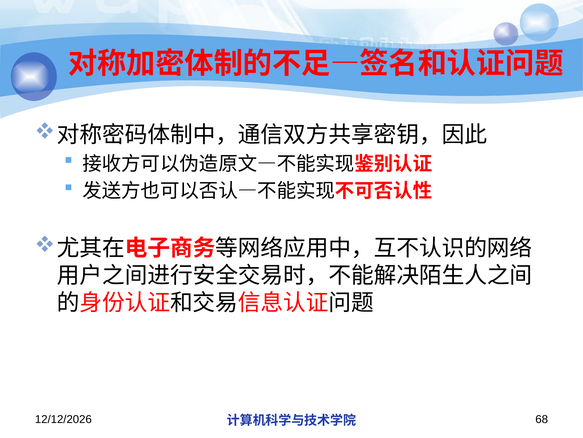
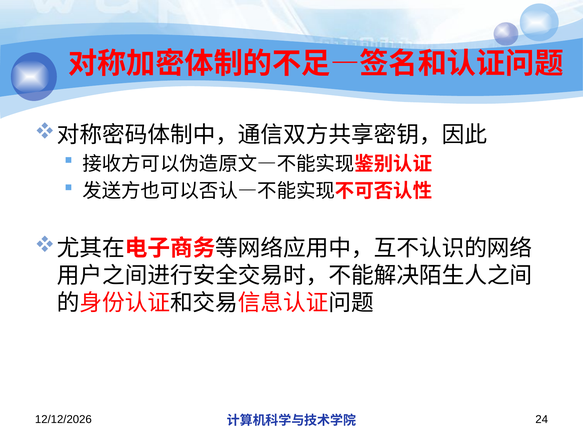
68: 68 -> 24
